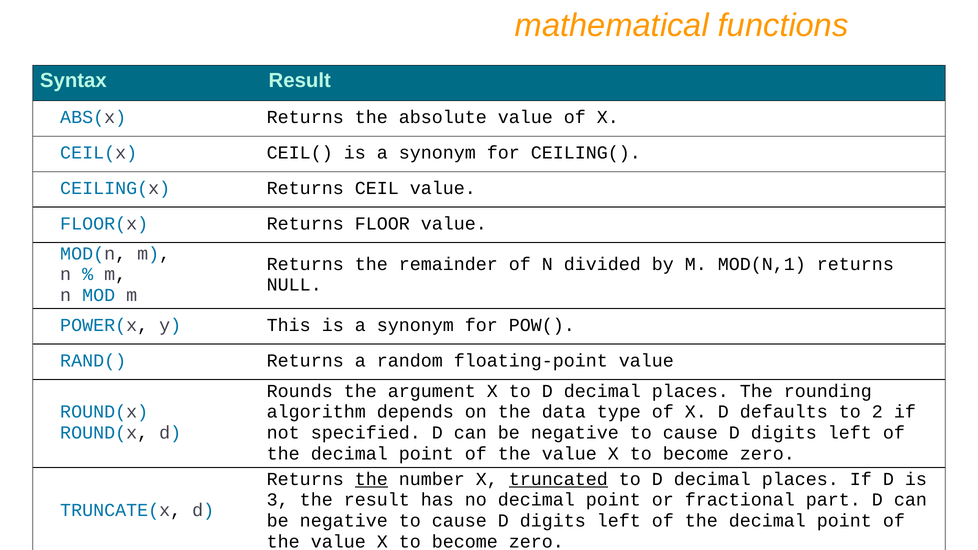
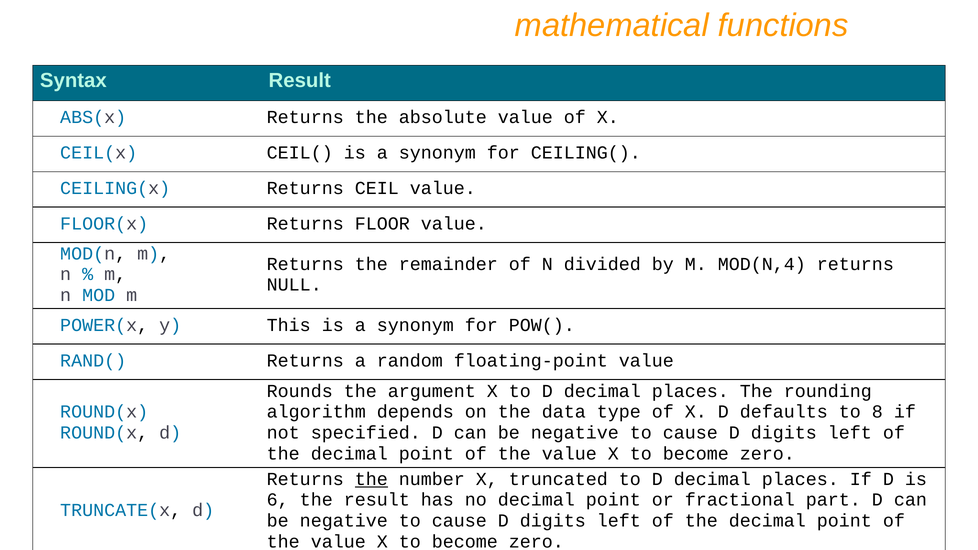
MOD(N,1: MOD(N,1 -> MOD(N,4
2: 2 -> 8
truncated underline: present -> none
3: 3 -> 6
